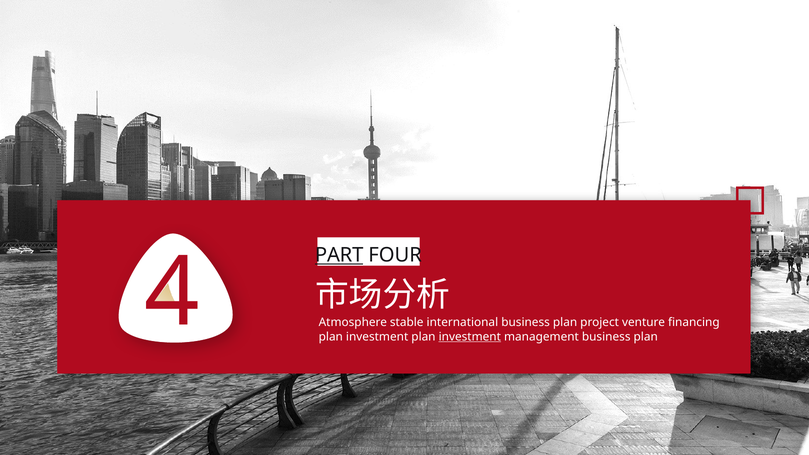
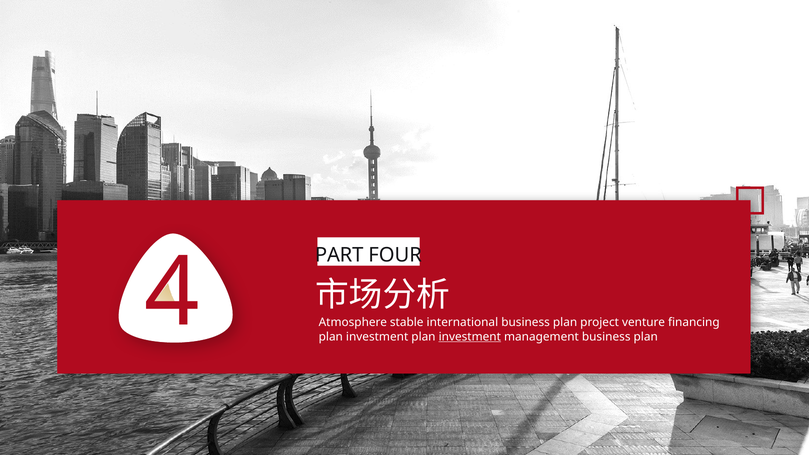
PART underline: present -> none
